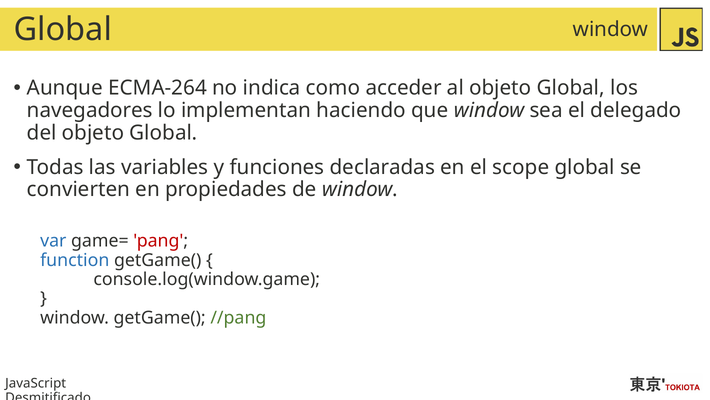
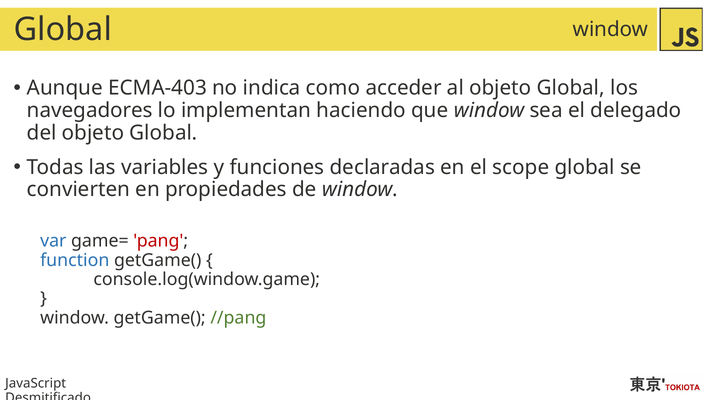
ECMA-264: ECMA-264 -> ECMA-403
